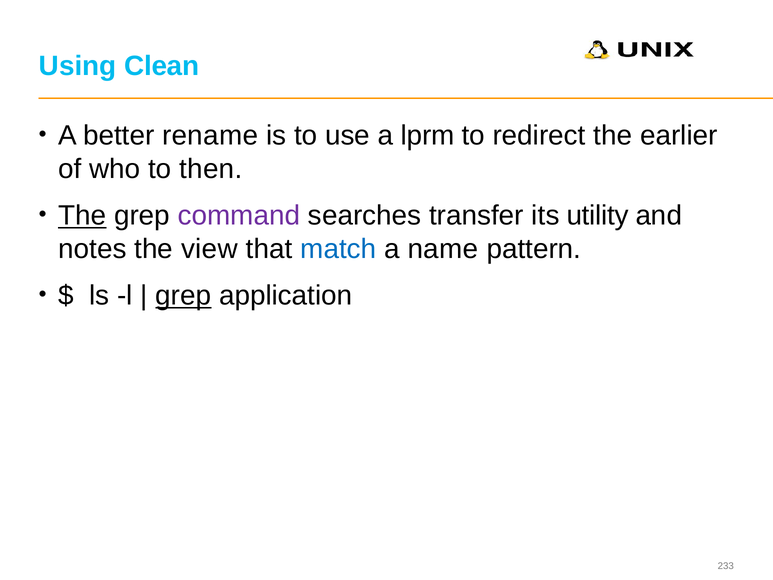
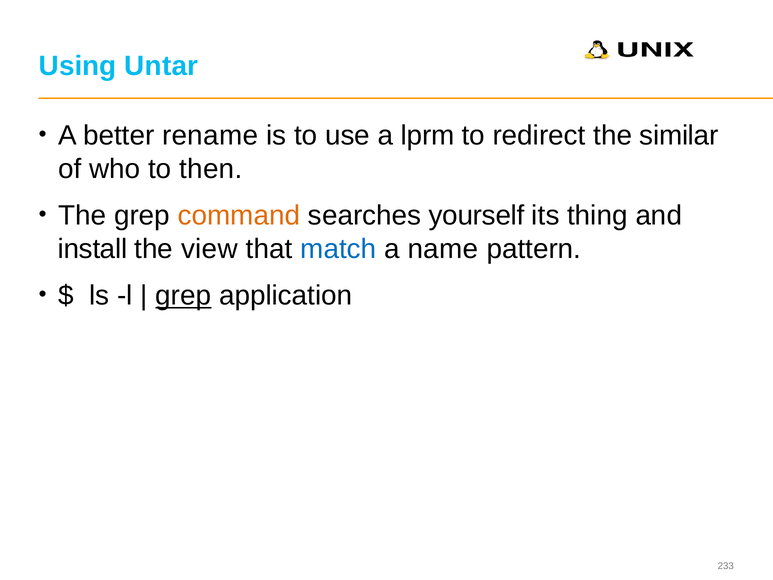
Clean: Clean -> Untar
earlier: earlier -> similar
The at (82, 216) underline: present -> none
command colour: purple -> orange
transfer: transfer -> yourself
utility: utility -> thing
notes: notes -> install
